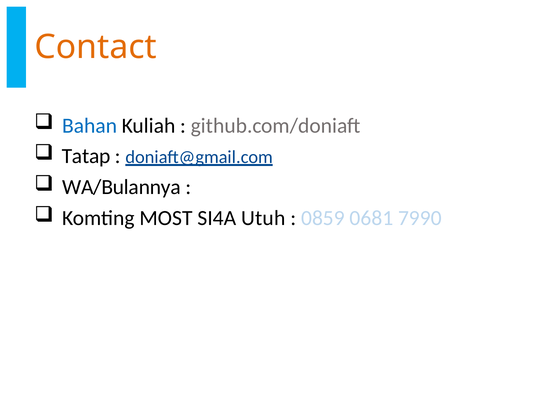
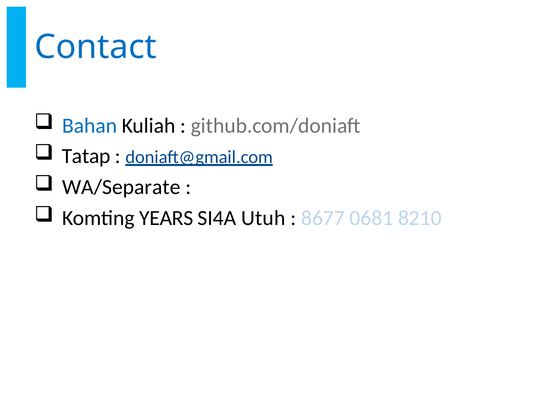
Contact colour: orange -> blue
WA/Bulannya: WA/Bulannya -> WA/Separate
MOST: MOST -> YEARS
0859: 0859 -> 8677
7990: 7990 -> 8210
